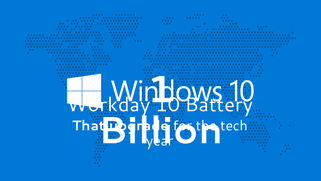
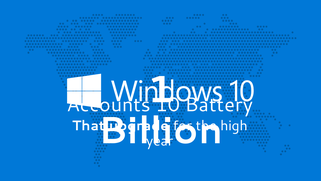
Workday: Workday -> Accounts
tech: tech -> high
